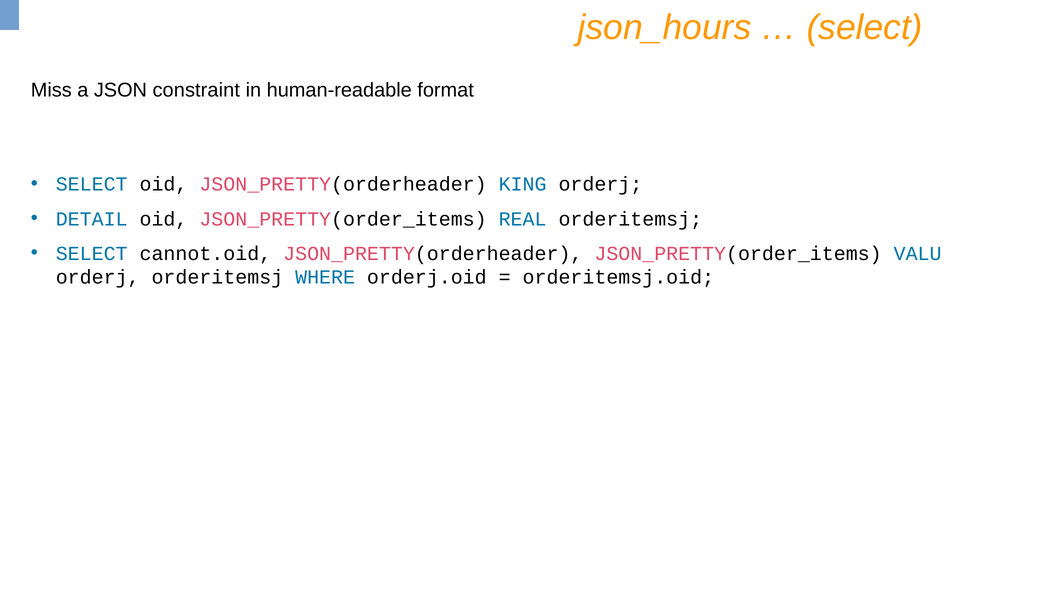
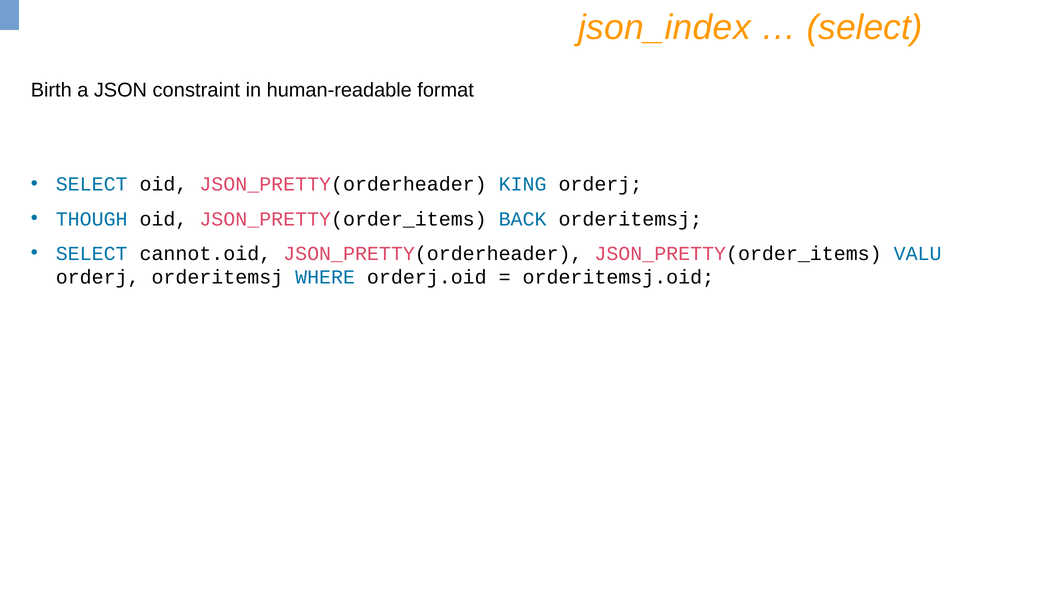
json_hours: json_hours -> json_index
Miss: Miss -> Birth
DETAIL: DETAIL -> THOUGH
REAL: REAL -> BACK
